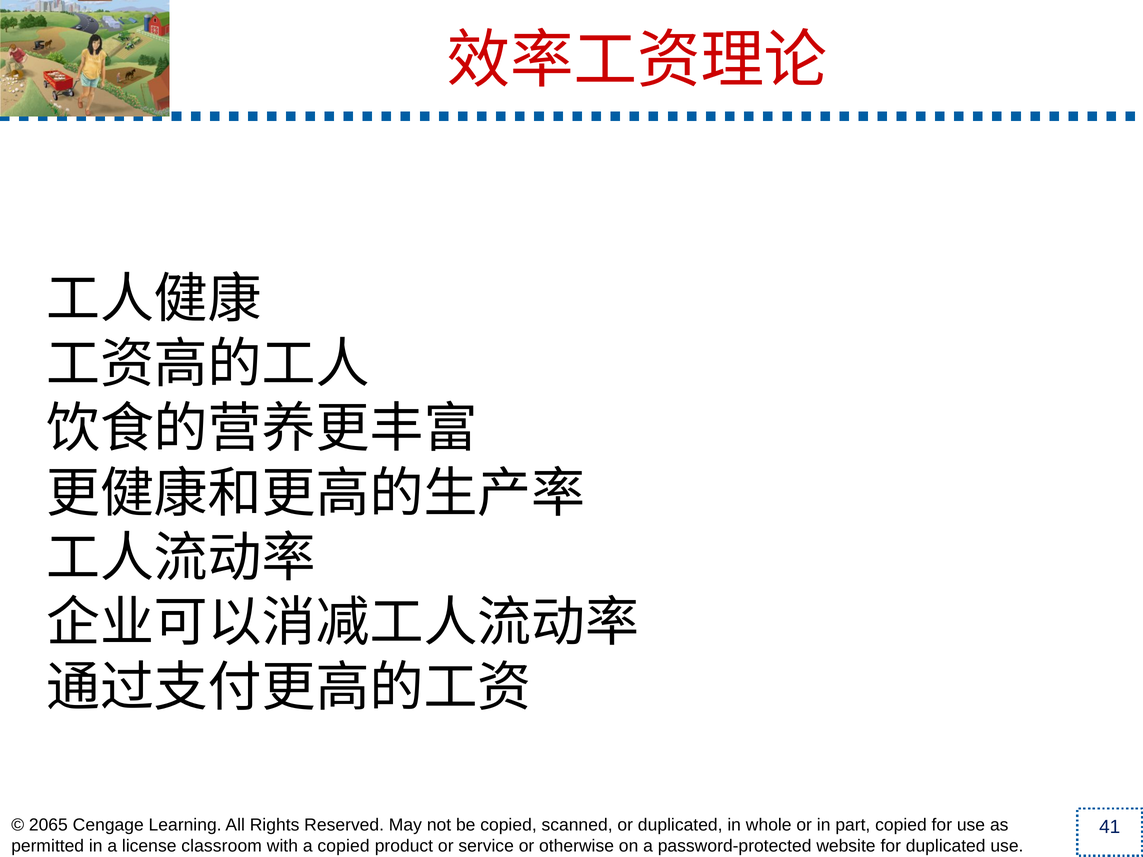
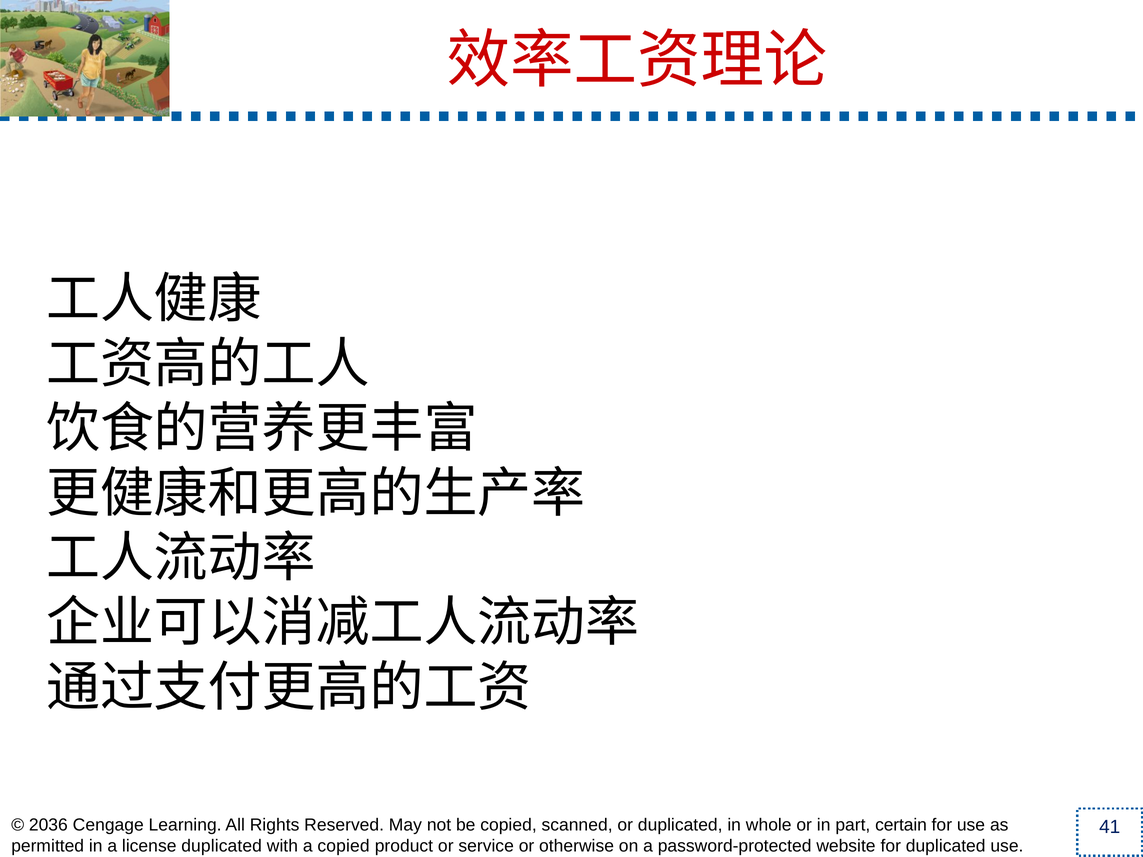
2065: 2065 -> 2036
part copied: copied -> certain
license classroom: classroom -> duplicated
